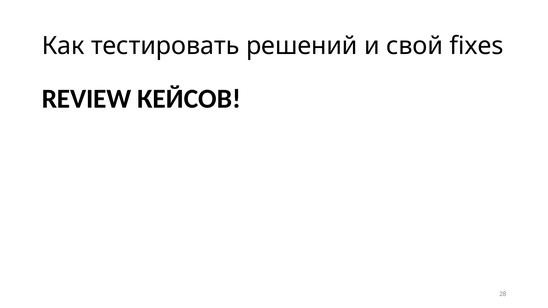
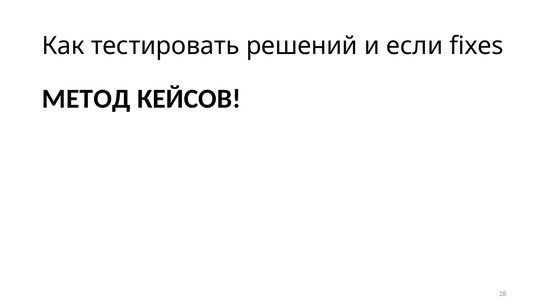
свой: свой -> если
REVIEW: REVIEW -> МЕТОД
